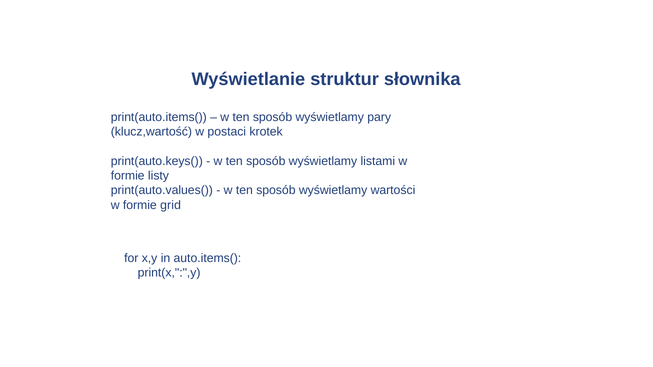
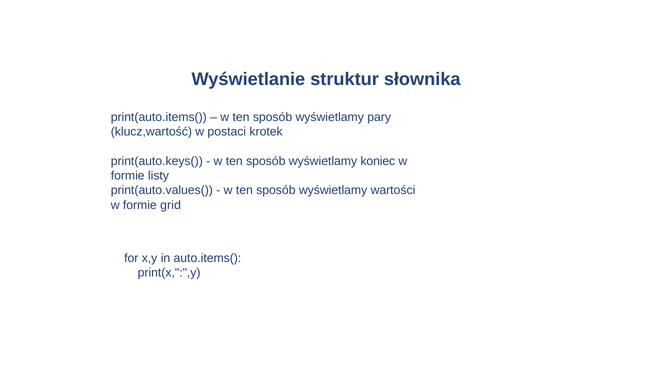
listami: listami -> koniec
